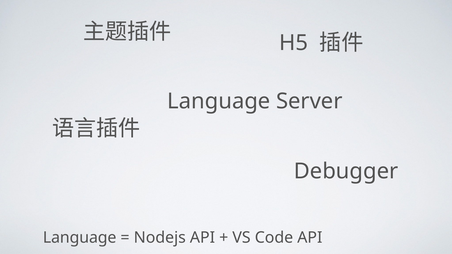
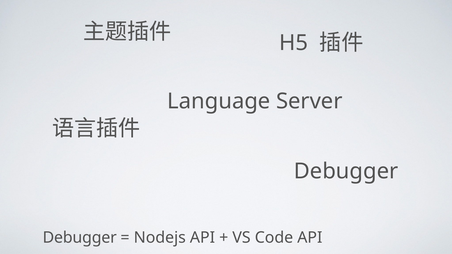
Language at (80, 238): Language -> Debugger
